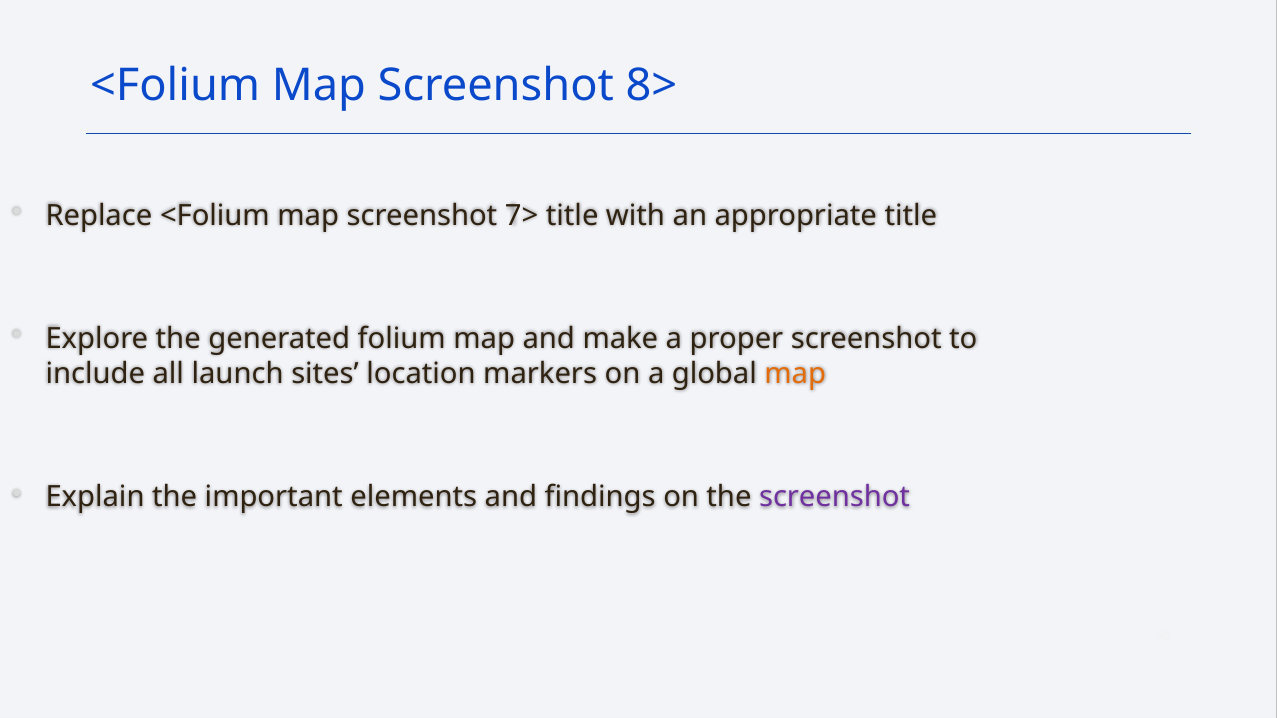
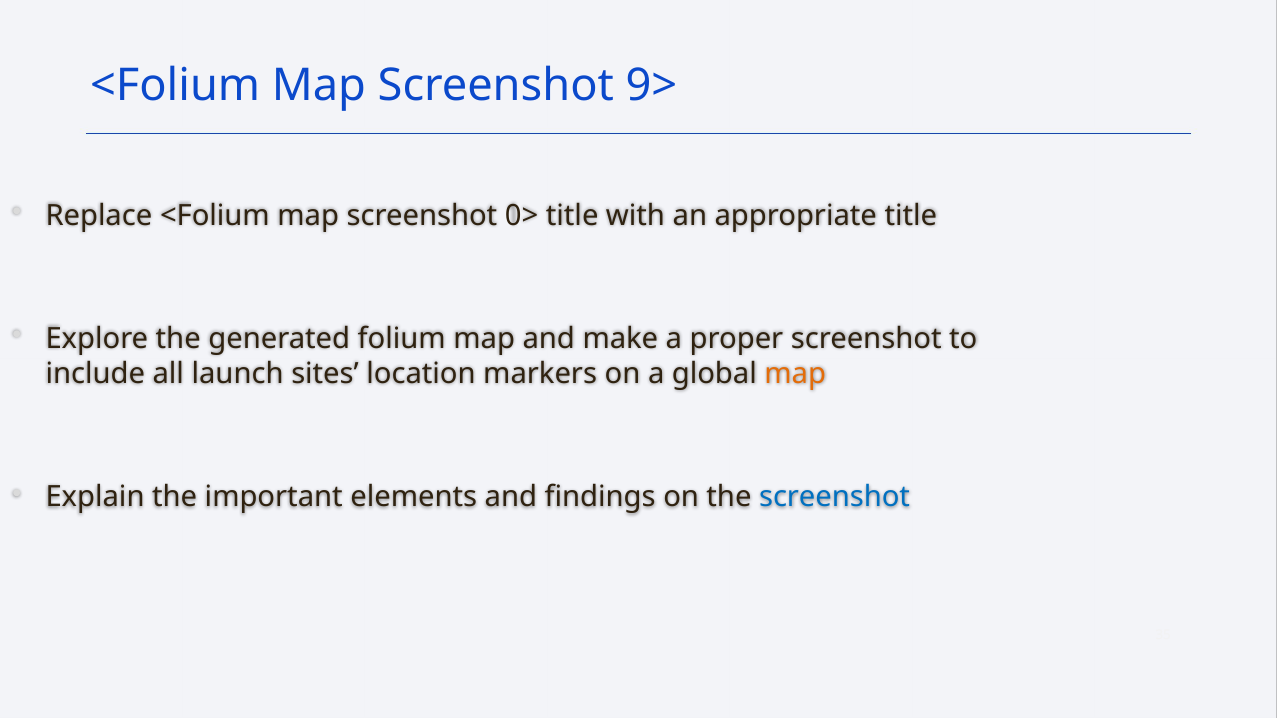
8>: 8> -> 9>
7>: 7> -> 0>
screenshot at (835, 497) colour: purple -> blue
